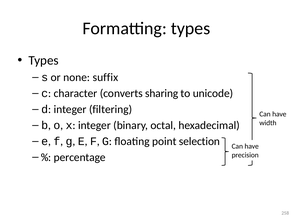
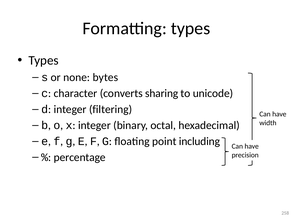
suffix: suffix -> bytes
selection: selection -> including
